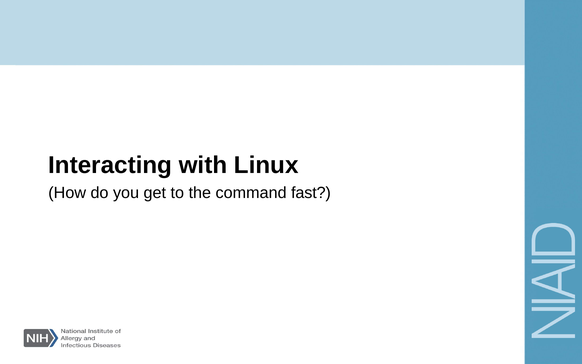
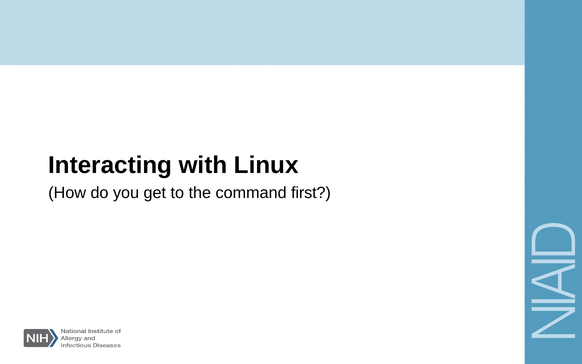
fast: fast -> first
